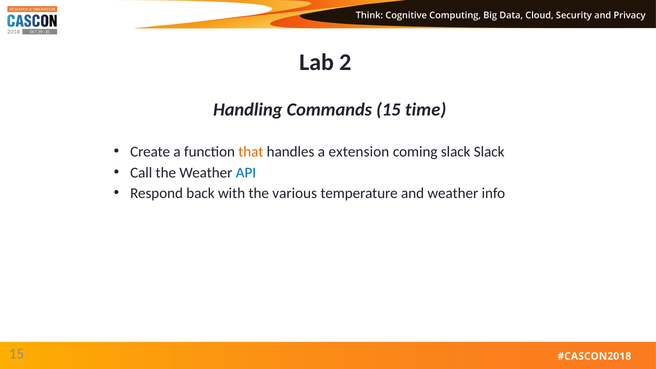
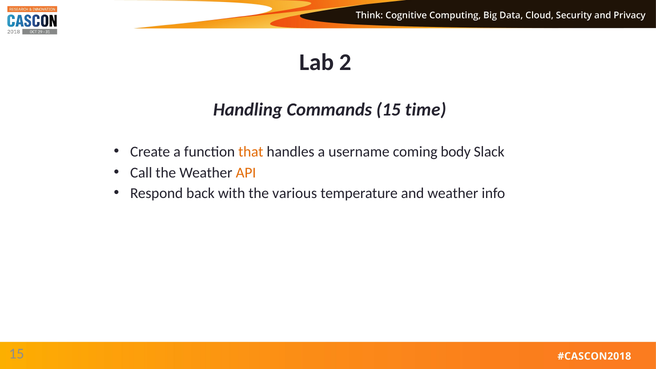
extension: extension -> username
coming slack: slack -> body
API colour: blue -> orange
